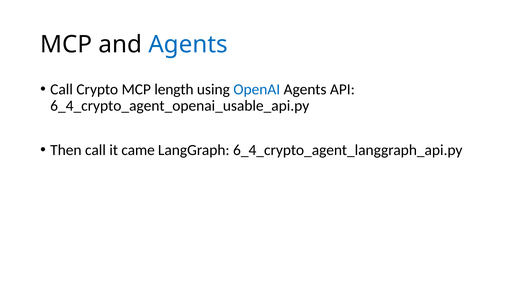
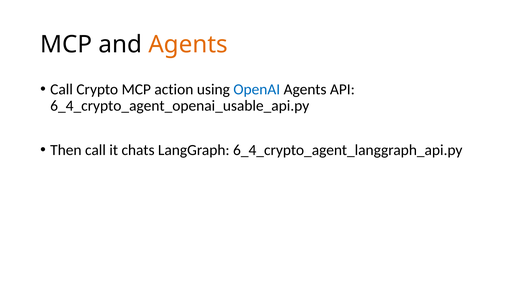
Agents at (188, 44) colour: blue -> orange
length: length -> action
came: came -> chats
